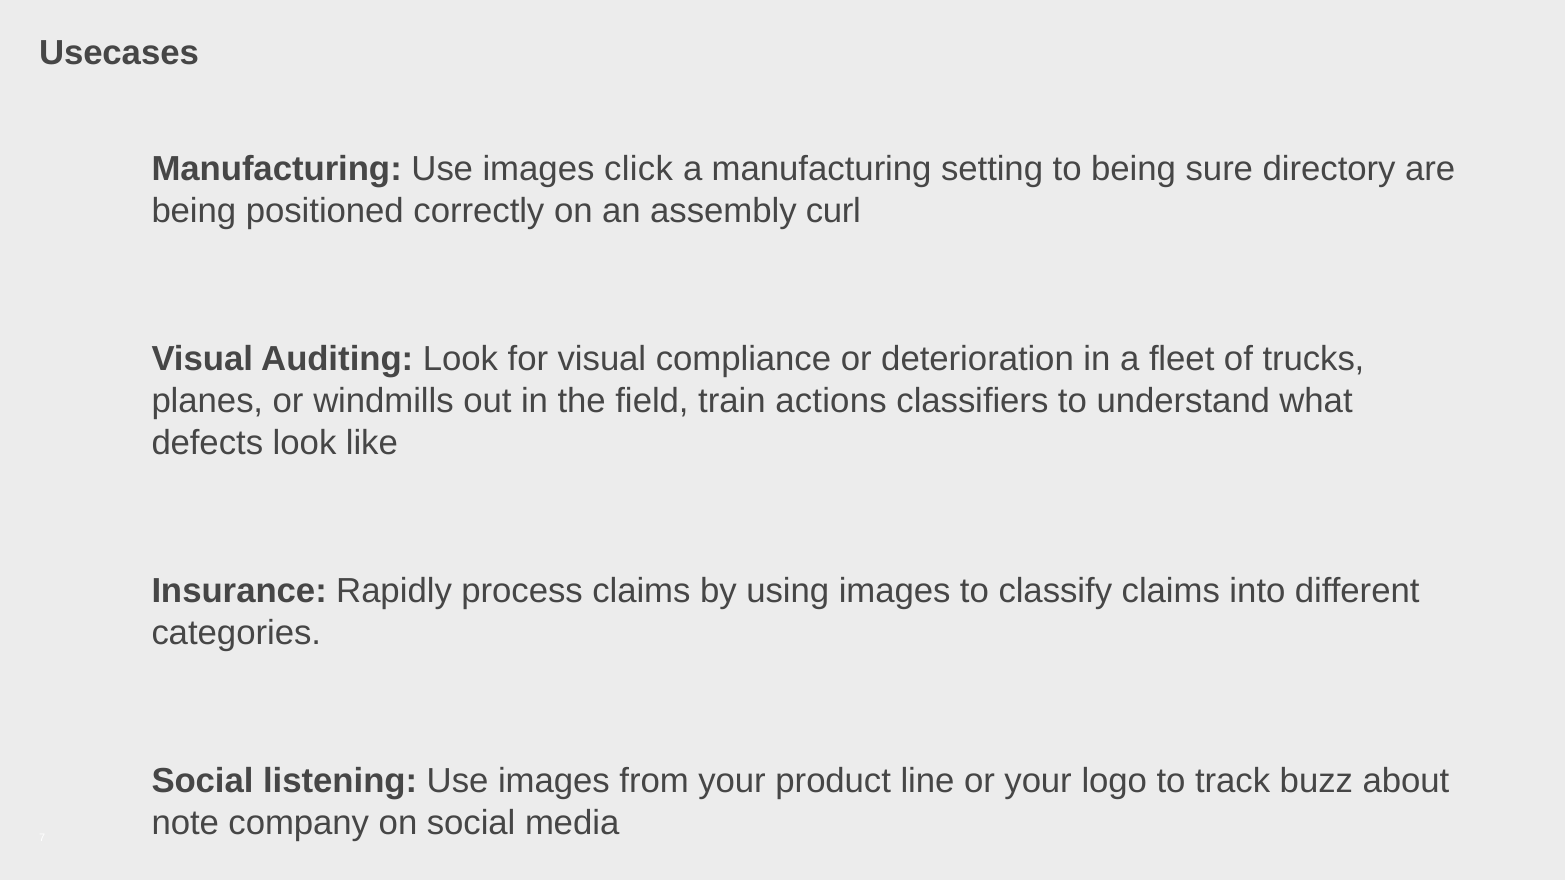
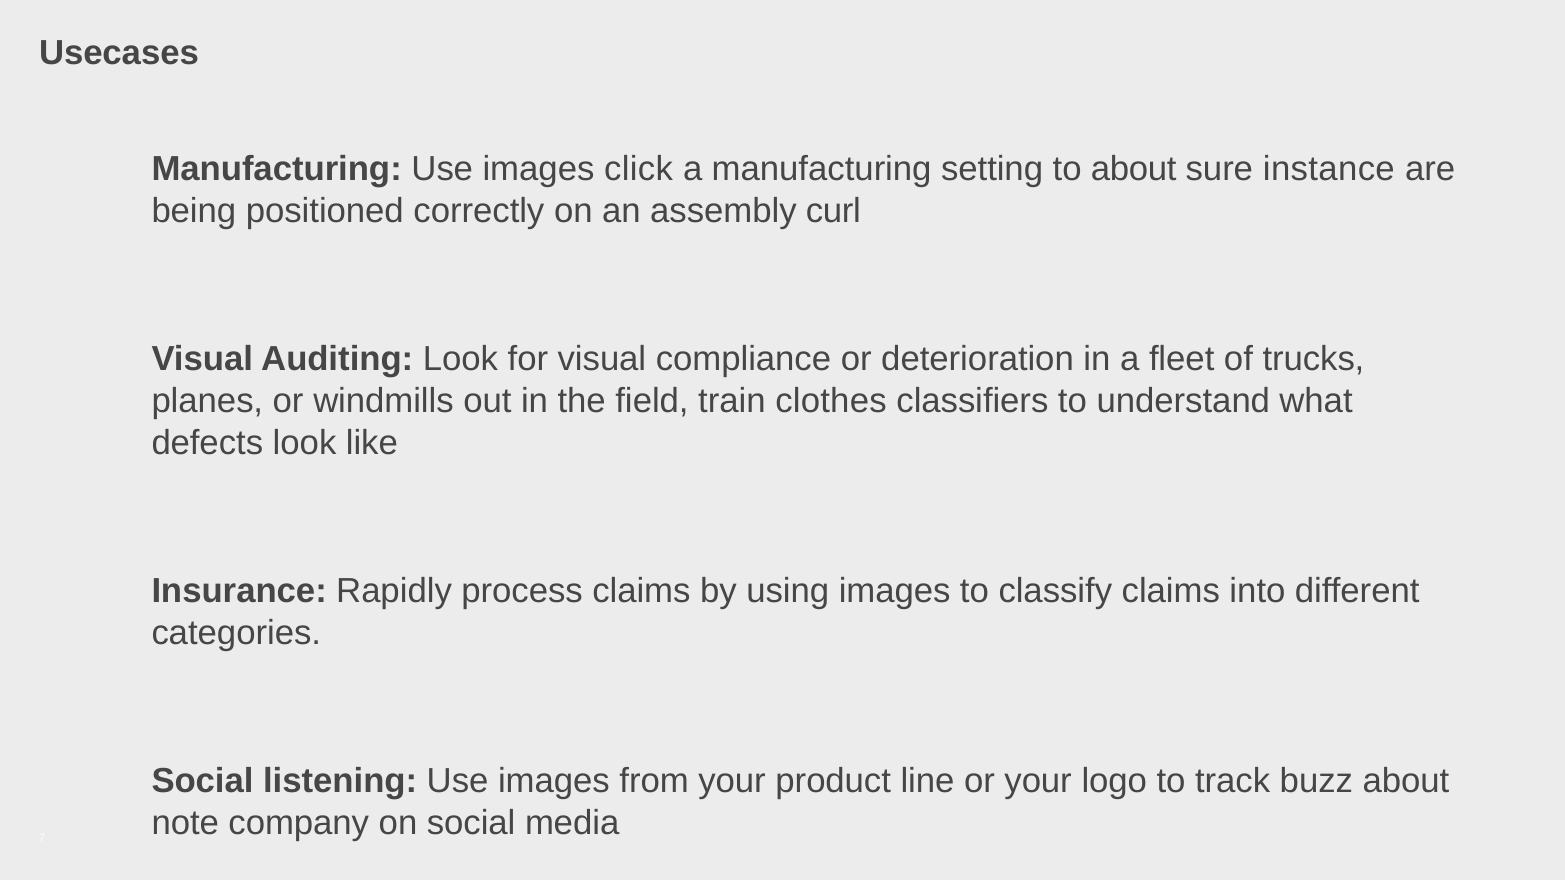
to being: being -> about
directory: directory -> instance
actions: actions -> clothes
